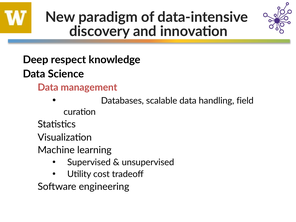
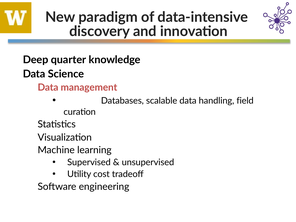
respect: respect -> quarter
